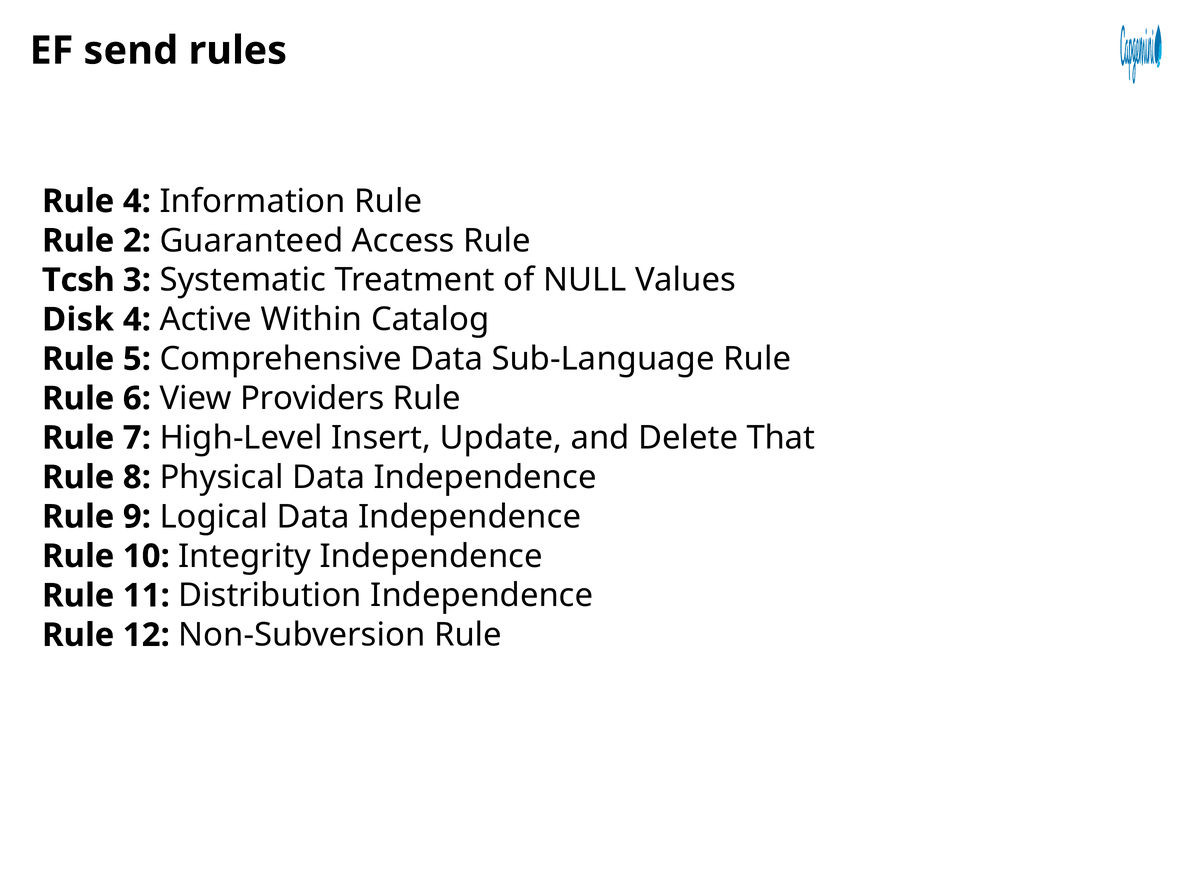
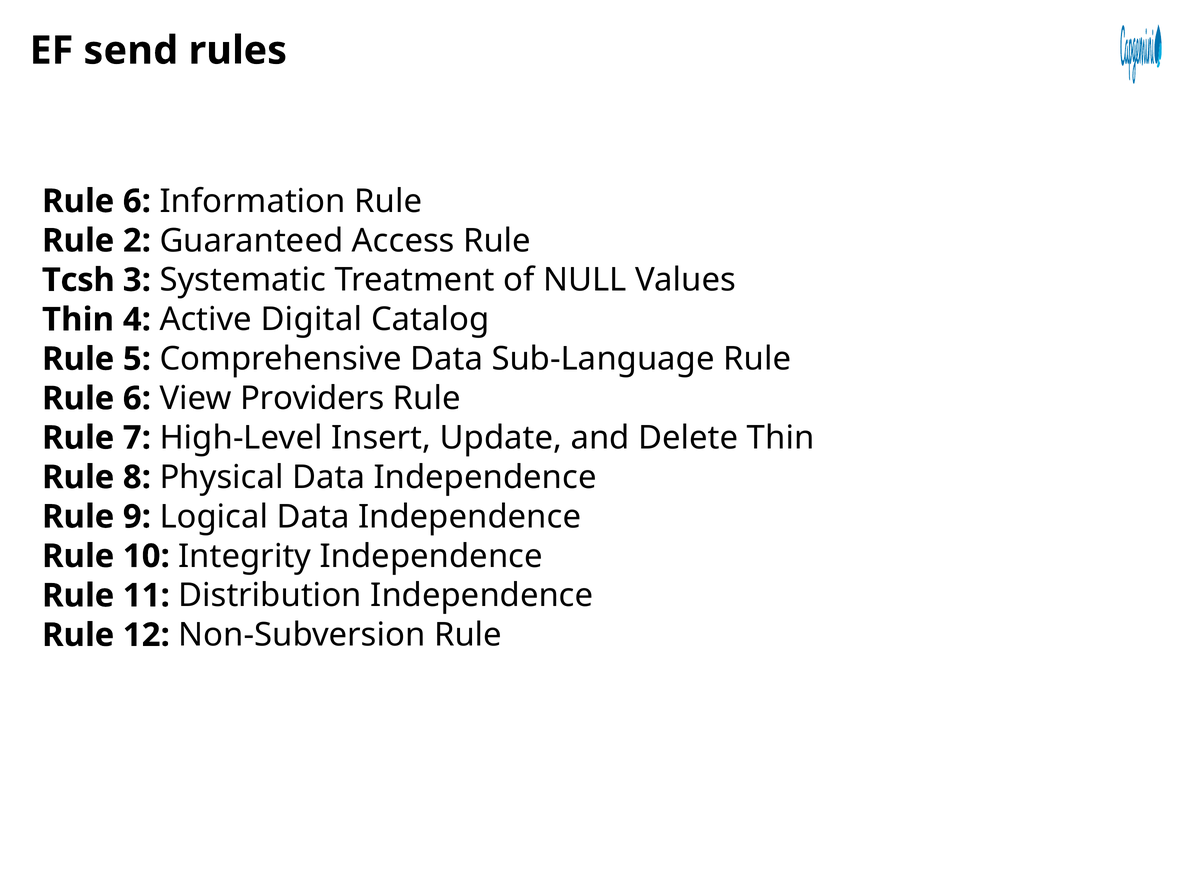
4 at (137, 201): 4 -> 6
Disk at (78, 320): Disk -> Thin
Within: Within -> Digital
Delete That: That -> Thin
